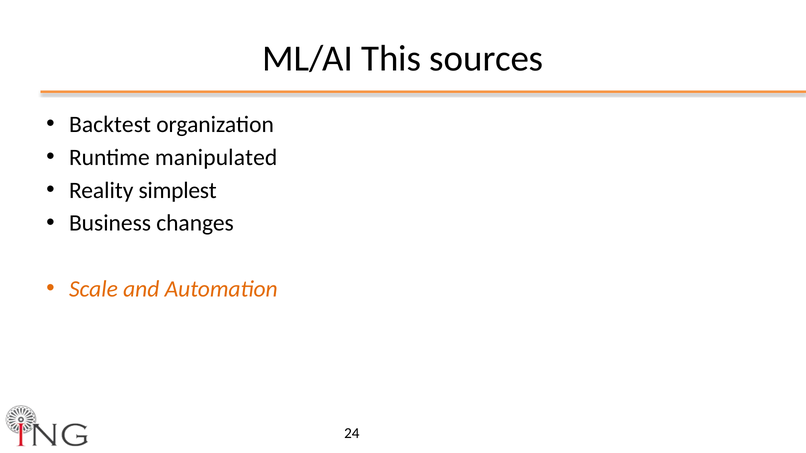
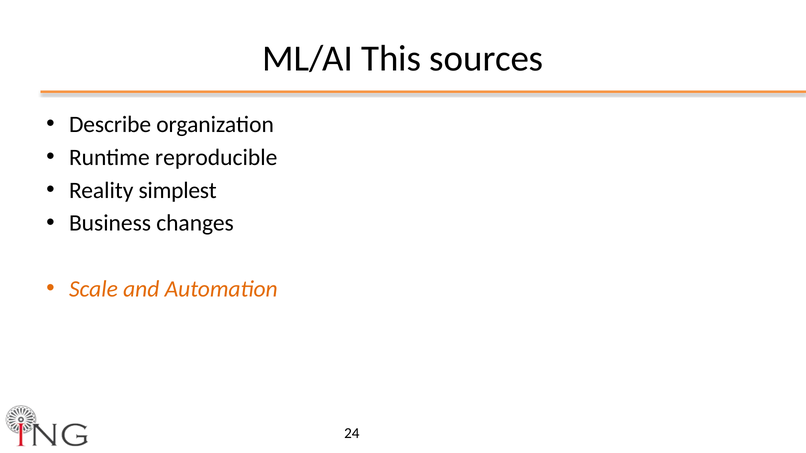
Backtest: Backtest -> Describe
manipulated: manipulated -> reproducible
